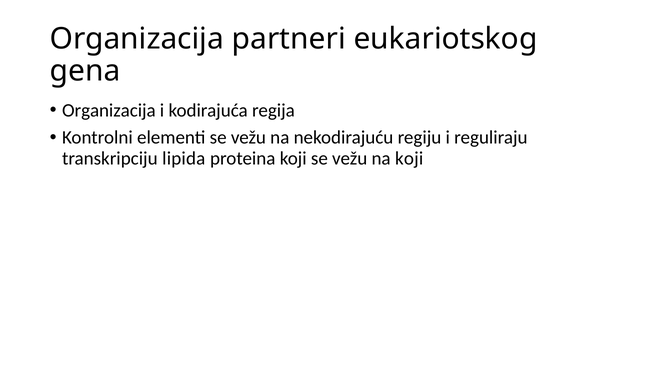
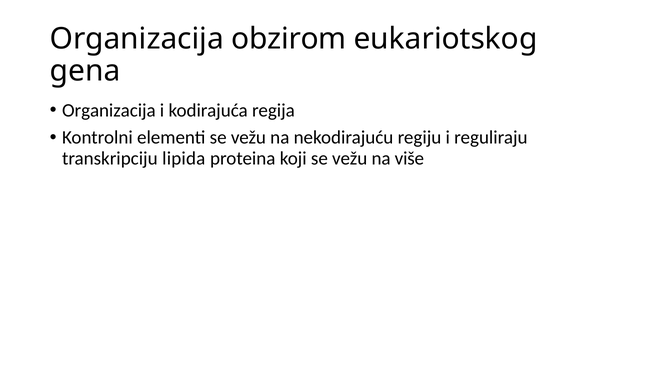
partneri: partneri -> obzirom
na koji: koji -> više
